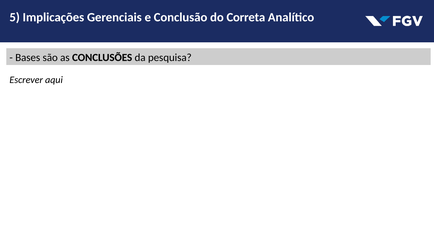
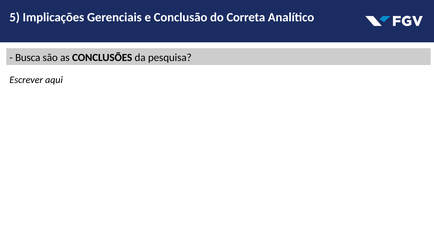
Bases: Bases -> Busca
